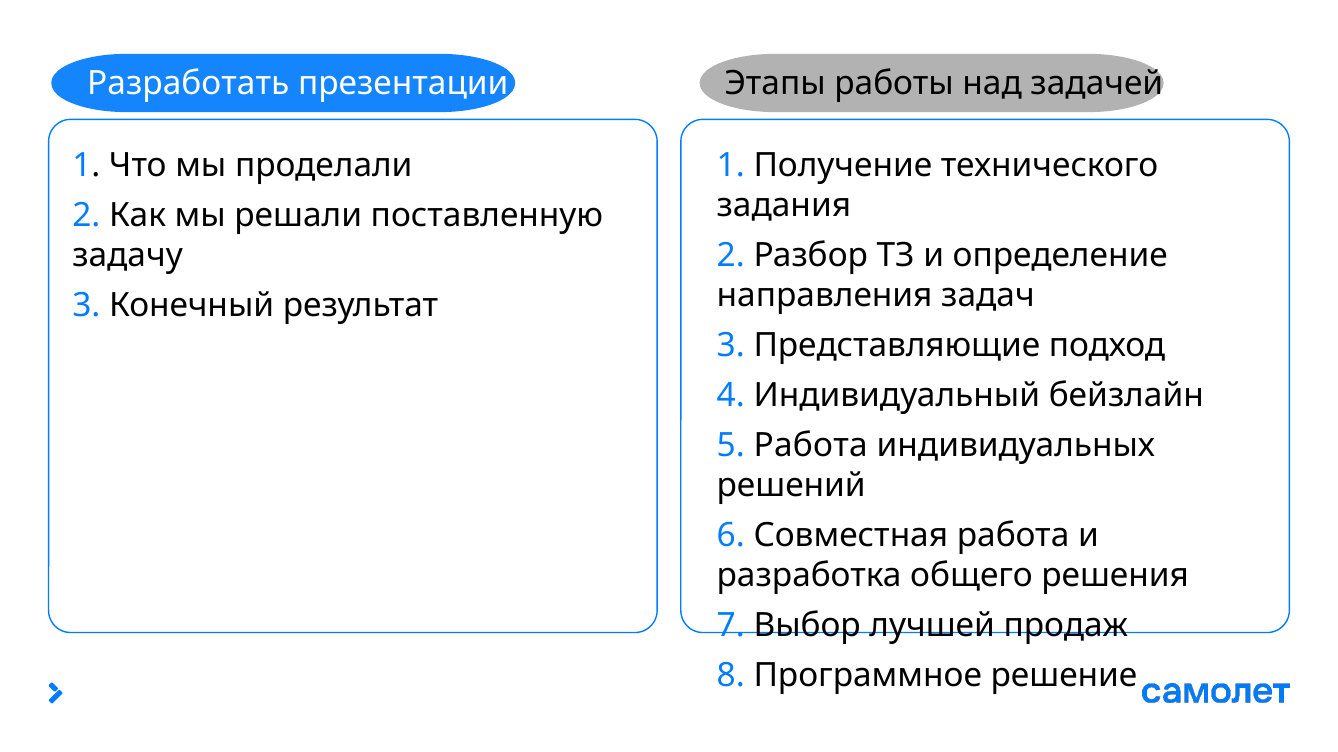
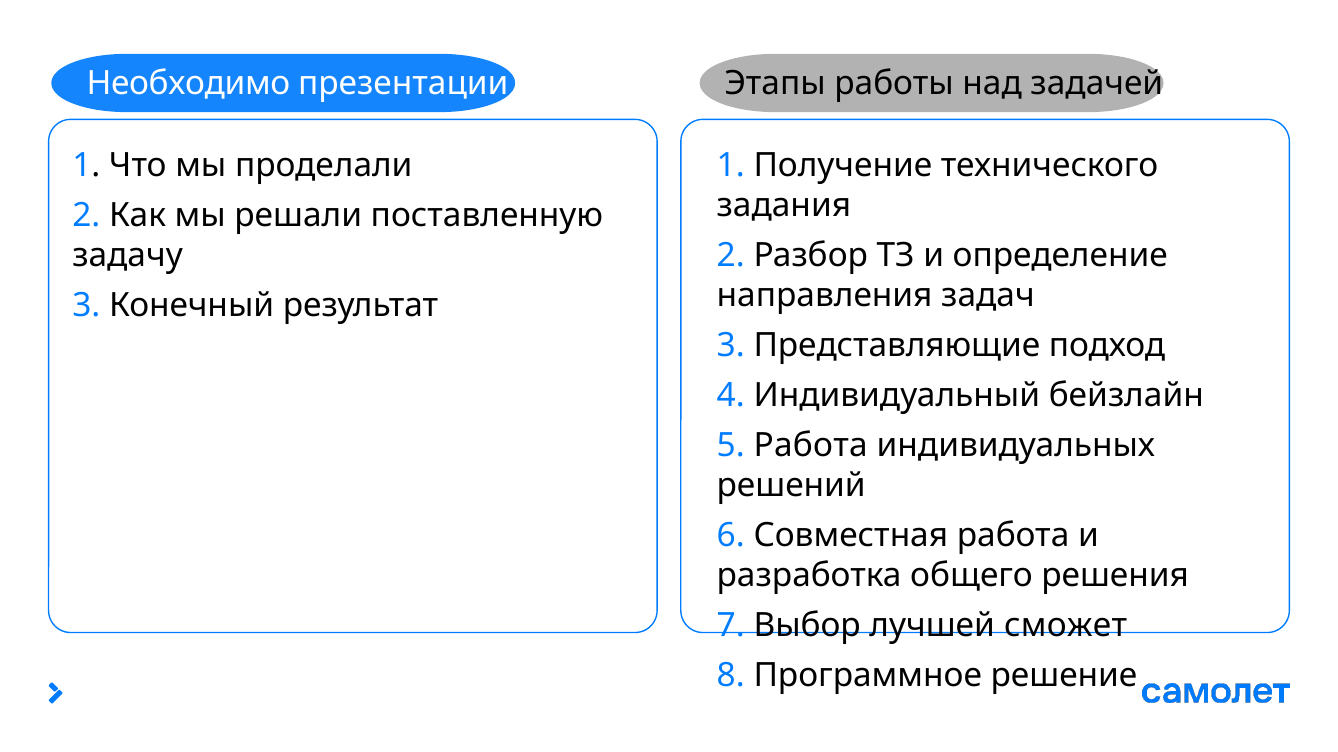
Разработать: Разработать -> Необходимо
продаж: продаж -> сможет
